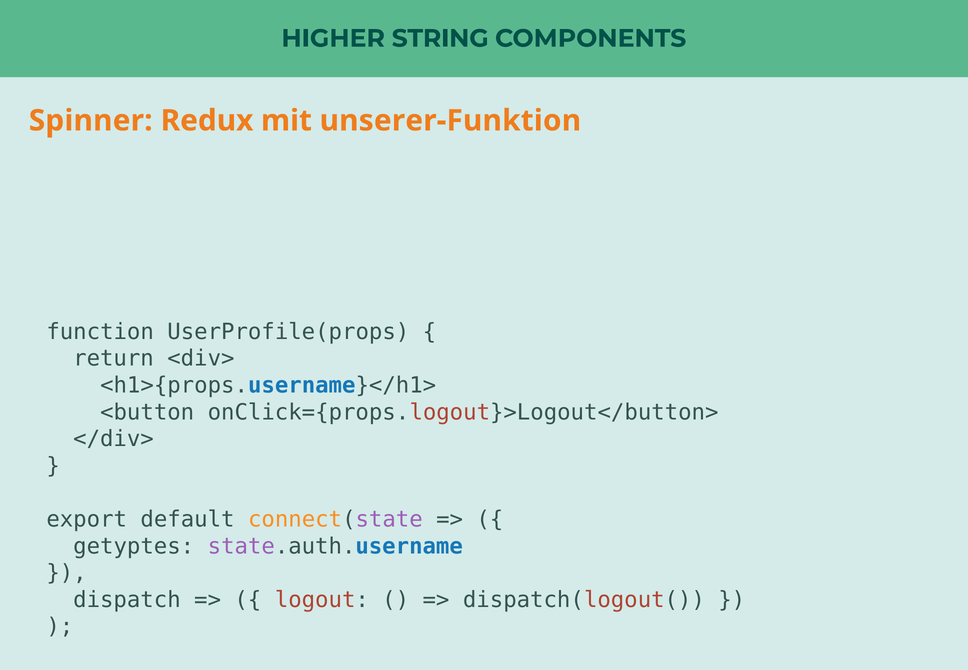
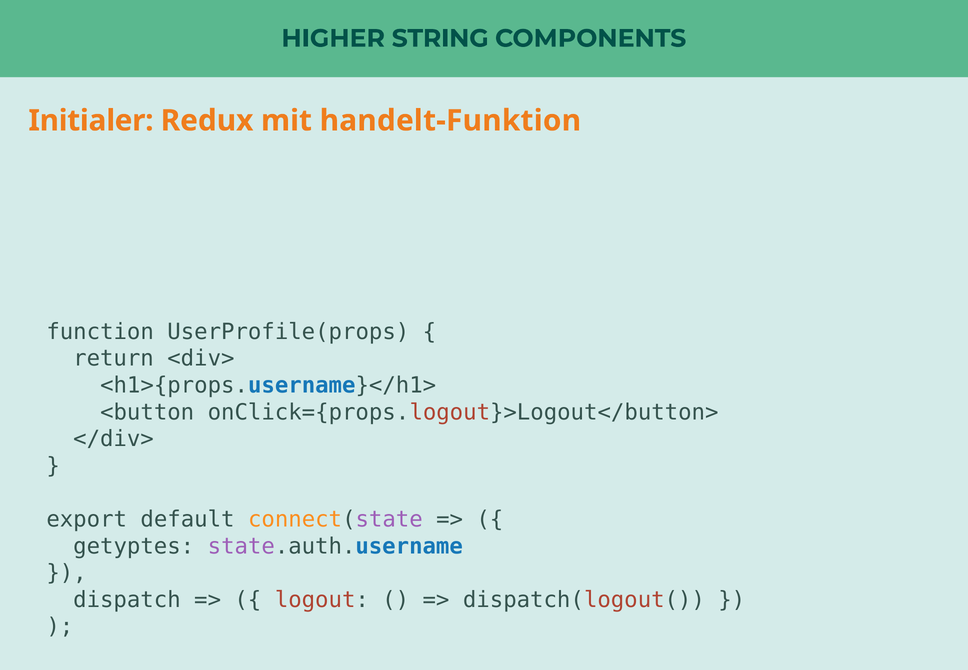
Spinner: Spinner -> Initialer
unserer-Funktion: unserer-Funktion -> handelt-Funktion
